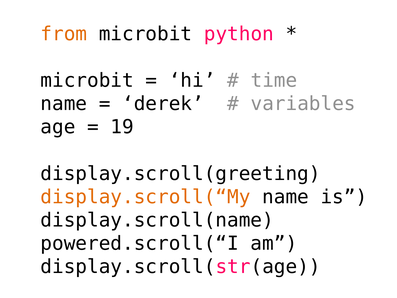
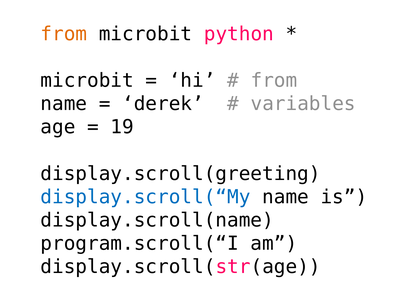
time at (274, 80): time -> from
display.scroll(“My colour: orange -> blue
powered.scroll(“I: powered.scroll(“I -> program.scroll(“I
